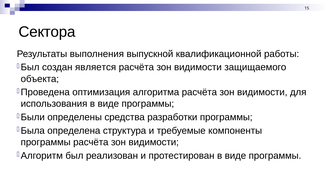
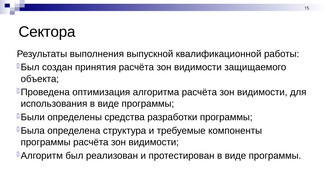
является: является -> принятия
